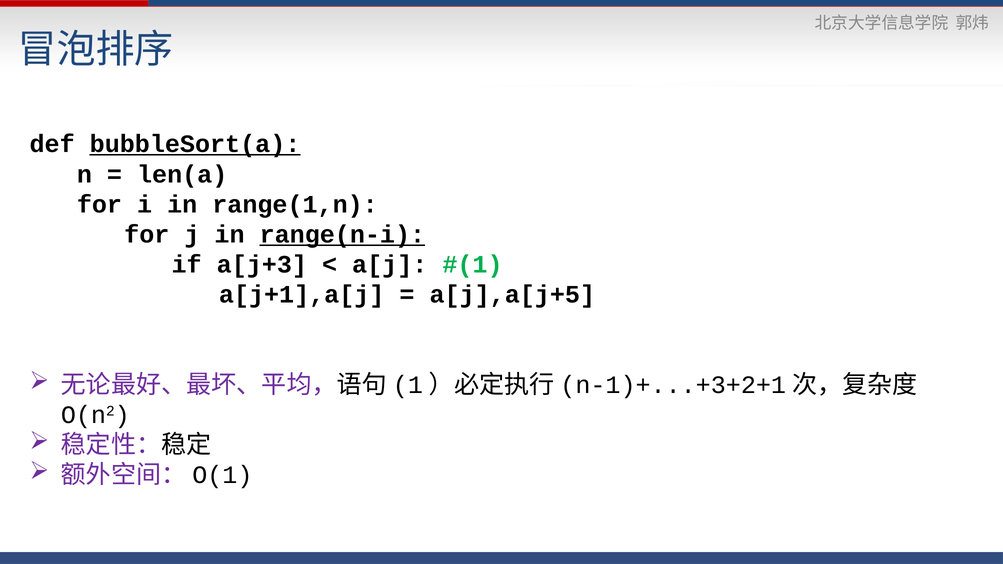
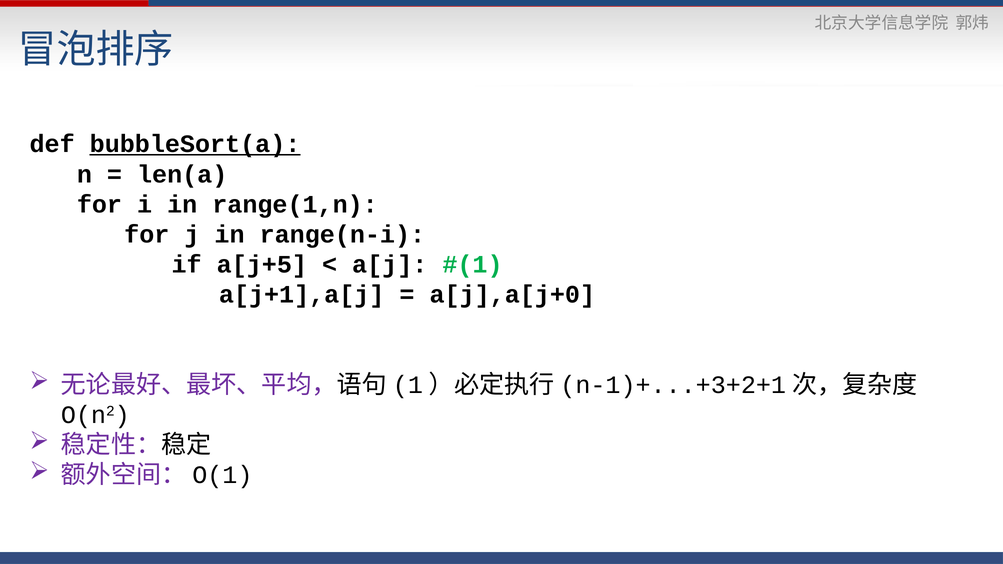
range(n-i underline: present -> none
a[j+3: a[j+3 -> a[j+5
a[j],a[j+5: a[j],a[j+5 -> a[j],a[j+0
